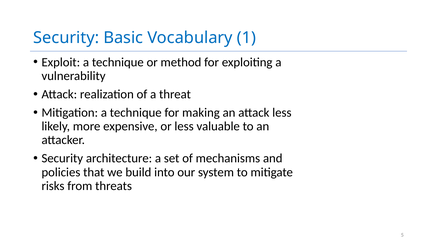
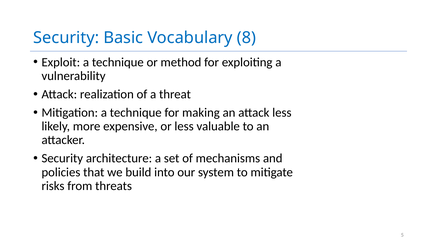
1: 1 -> 8
